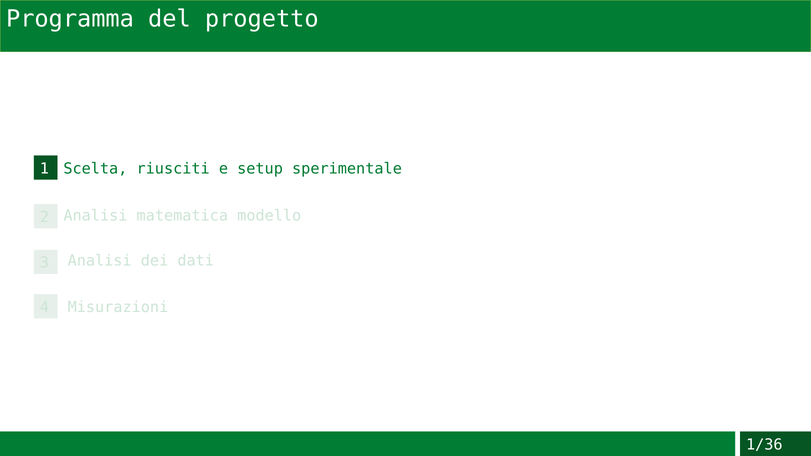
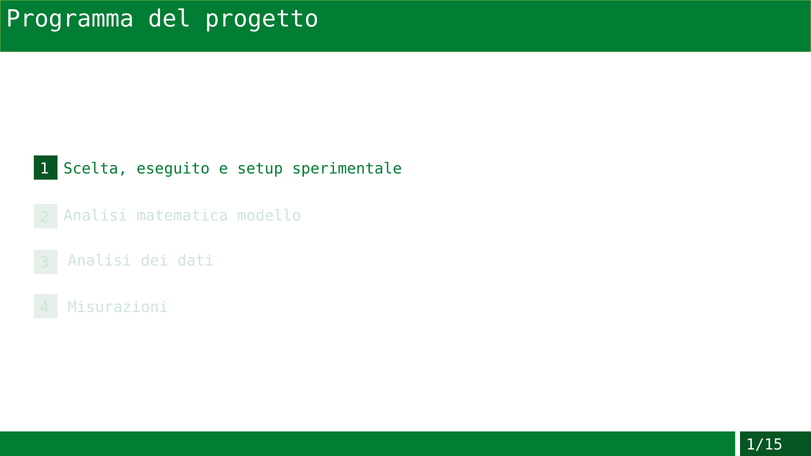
riusciti: riusciti -> eseguito
1/36: 1/36 -> 1/15
